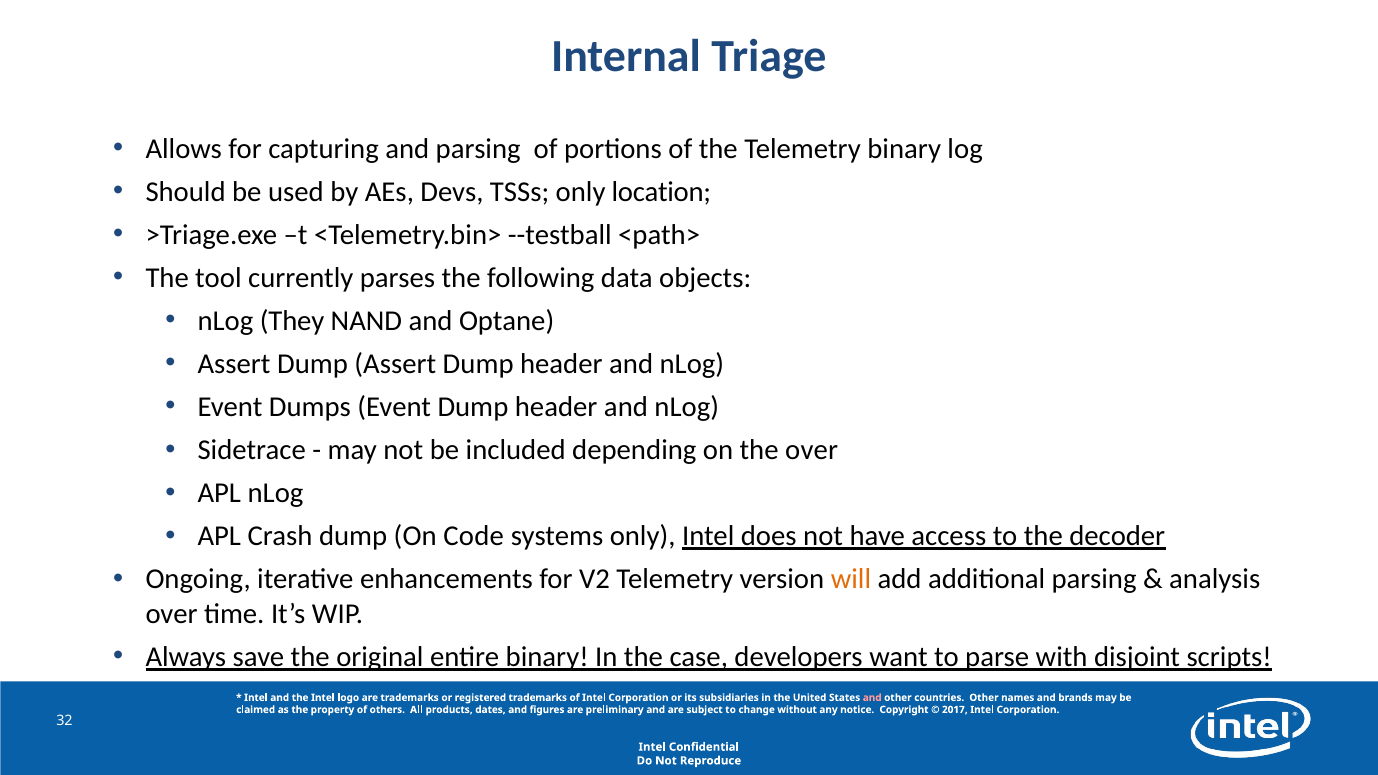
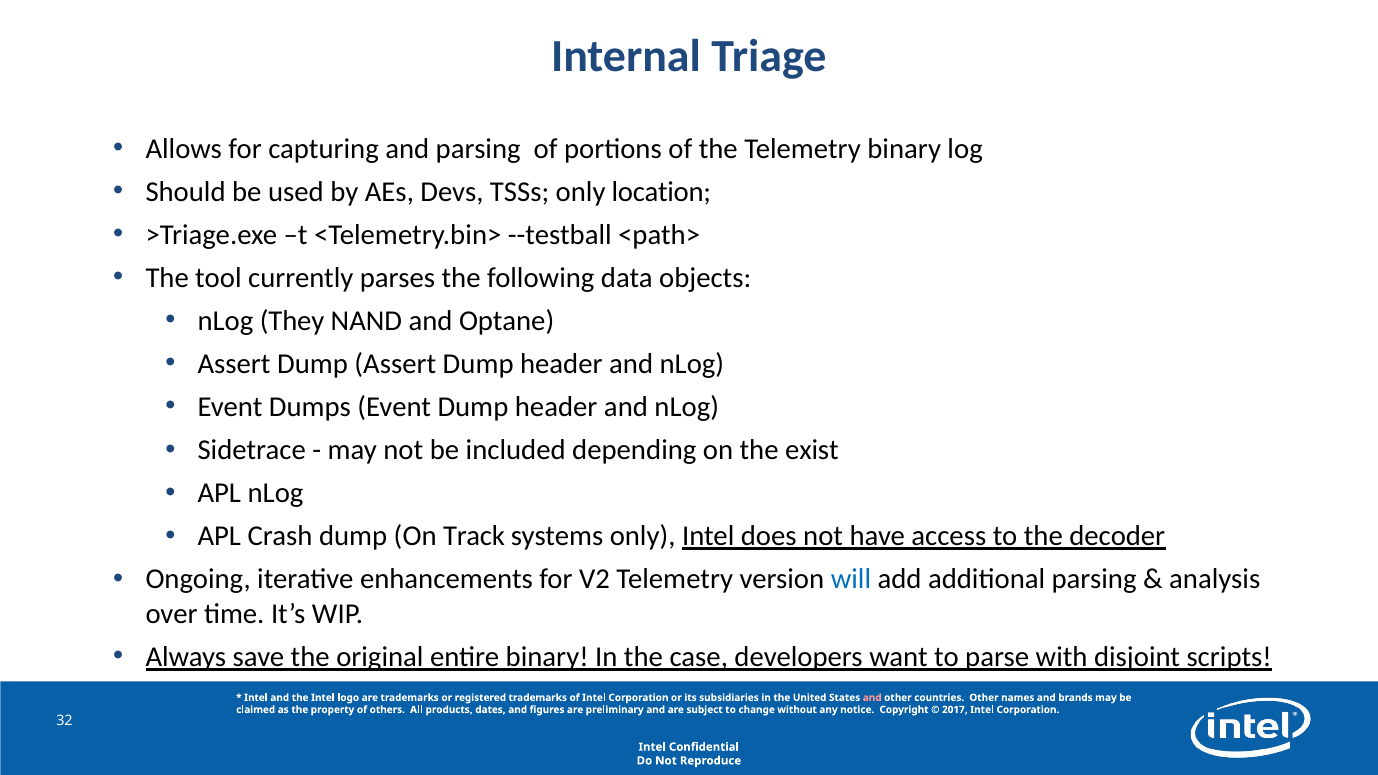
the over: over -> exist
Code: Code -> Track
will colour: orange -> blue
